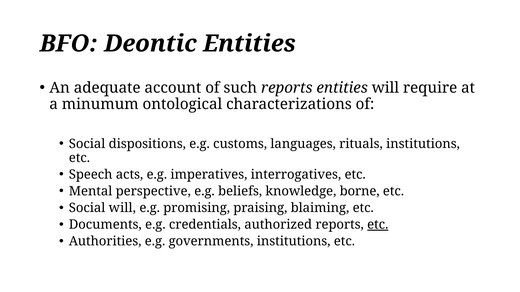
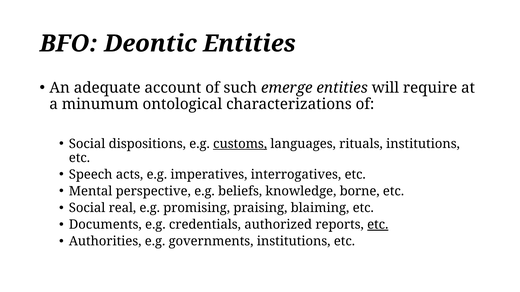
such reports: reports -> emerge
customs underline: none -> present
Social will: will -> real
